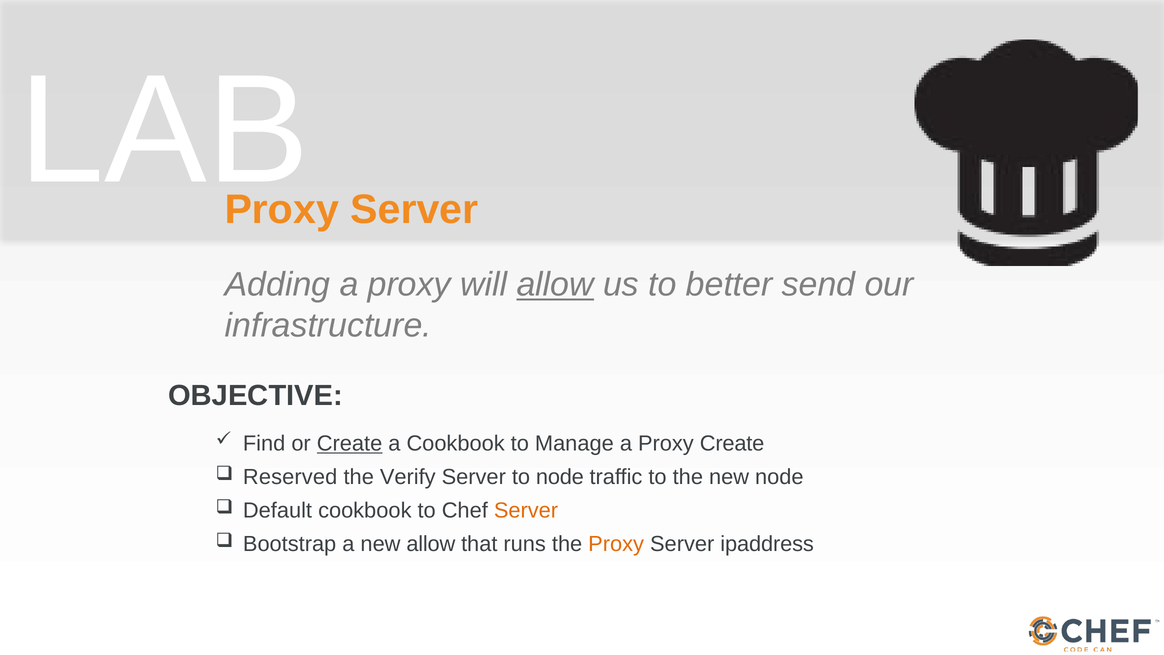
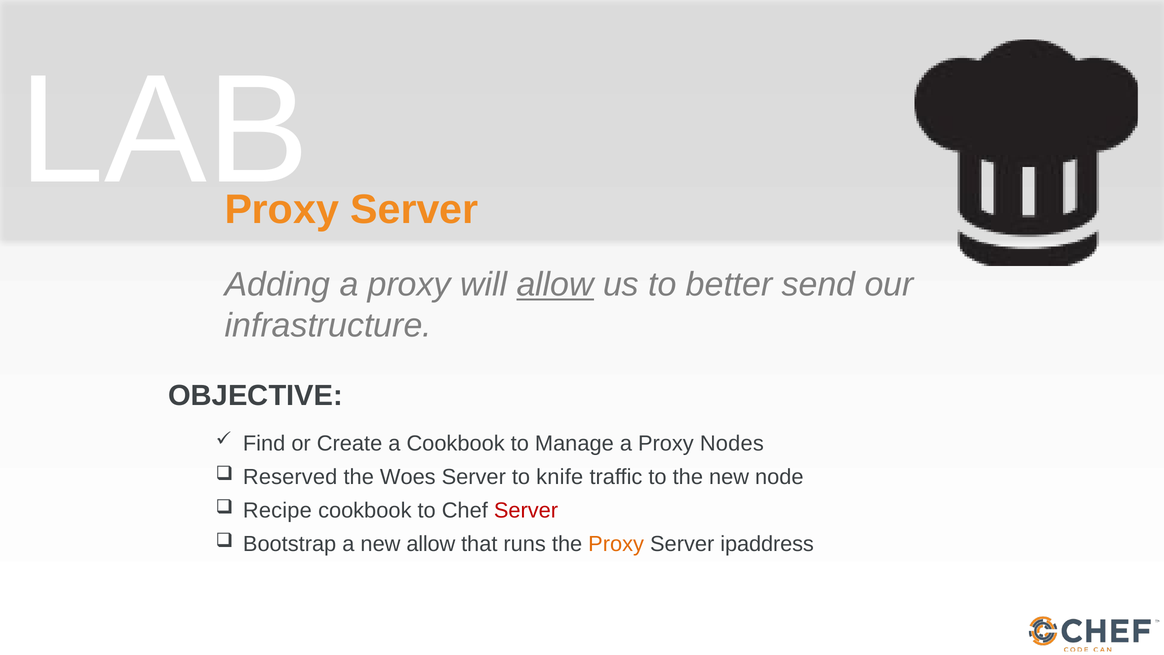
Create at (350, 443) underline: present -> none
Proxy Create: Create -> Nodes
Verify: Verify -> Woes
to node: node -> knife
Default: Default -> Recipe
Server at (526, 510) colour: orange -> red
